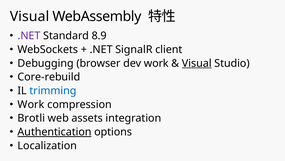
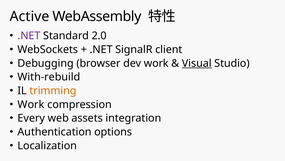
Visual at (30, 16): Visual -> Active
8.9: 8.9 -> 2.0
Core-rebuild: Core-rebuild -> With-rebuild
trimming colour: blue -> orange
Brotli: Brotli -> Every
Authentication underline: present -> none
